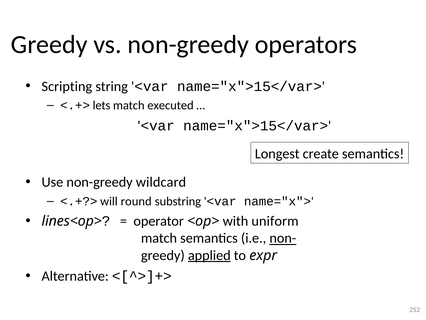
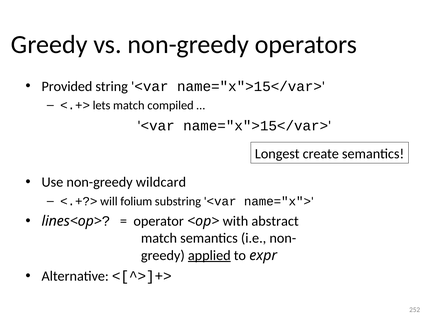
Scripting: Scripting -> Provided
executed: executed -> compiled
round: round -> folium
uniform: uniform -> abstract
non- underline: present -> none
